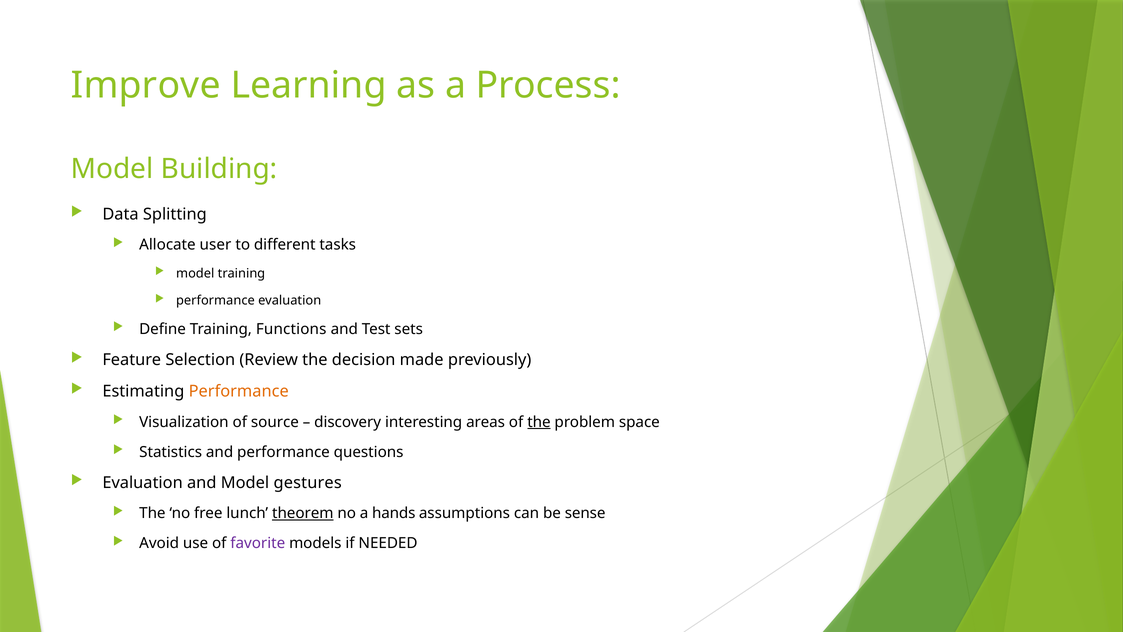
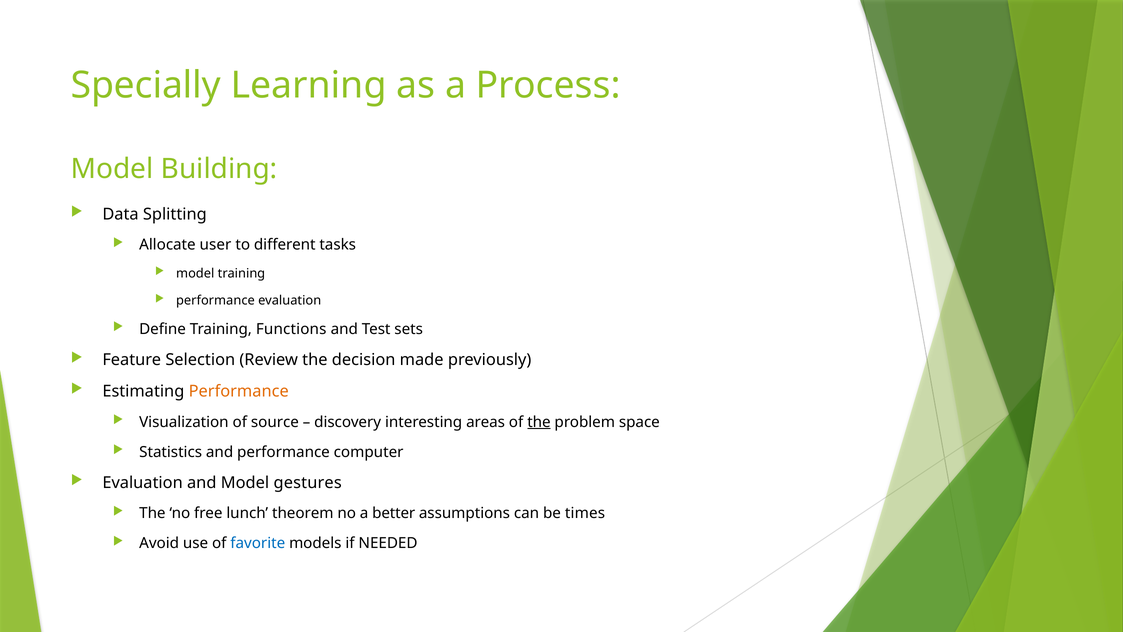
Improve: Improve -> Specially
questions: questions -> computer
theorem underline: present -> none
hands: hands -> better
sense: sense -> times
favorite colour: purple -> blue
